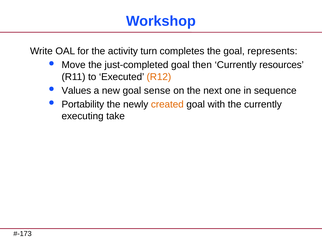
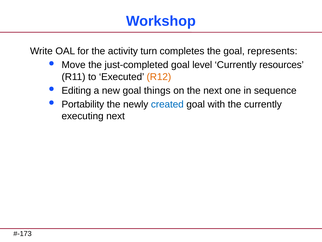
then: then -> level
Values: Values -> Editing
sense: sense -> things
created colour: orange -> blue
executing take: take -> next
